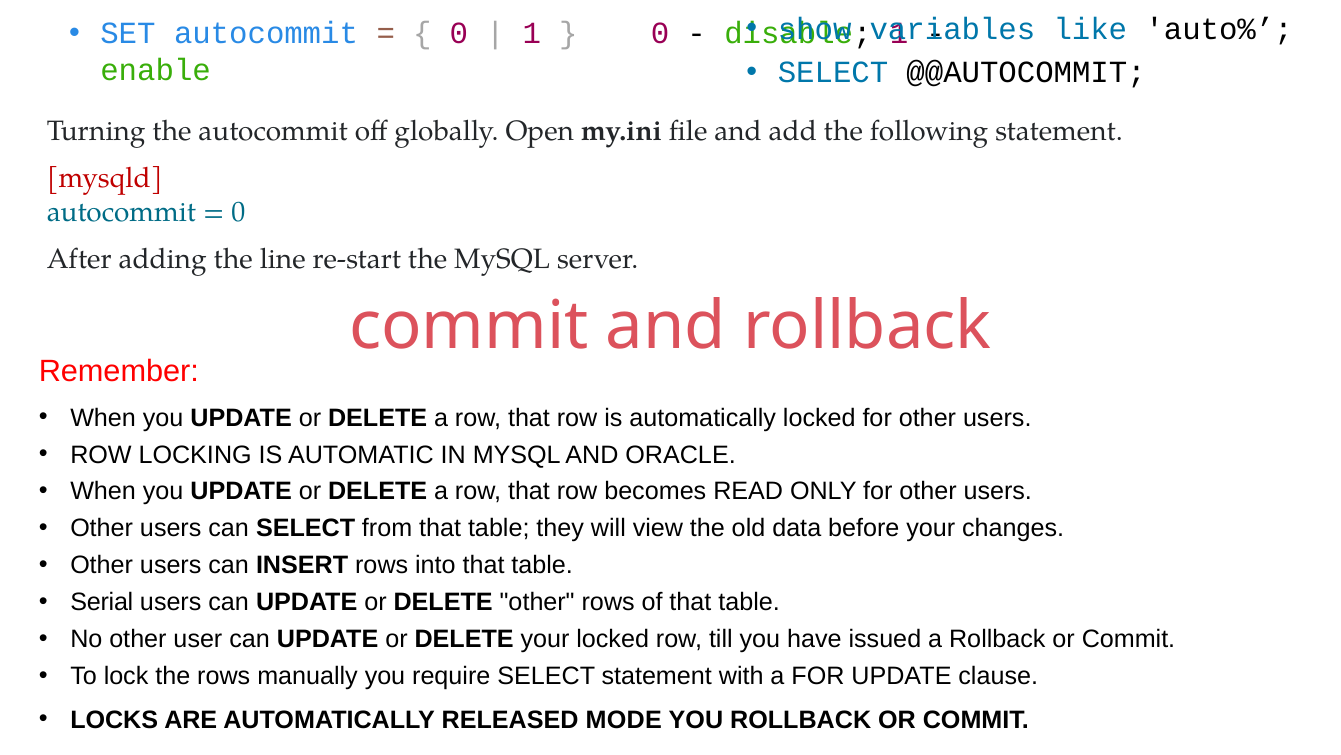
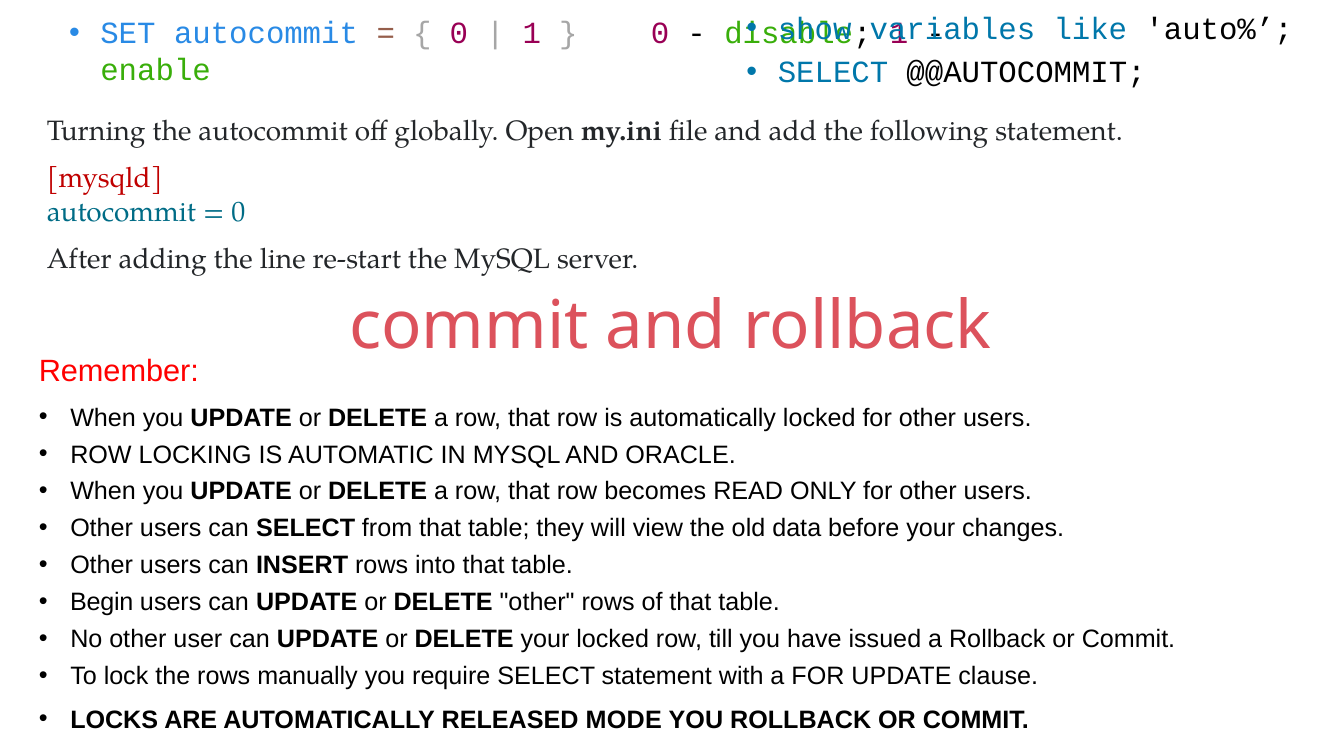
Serial: Serial -> Begin
